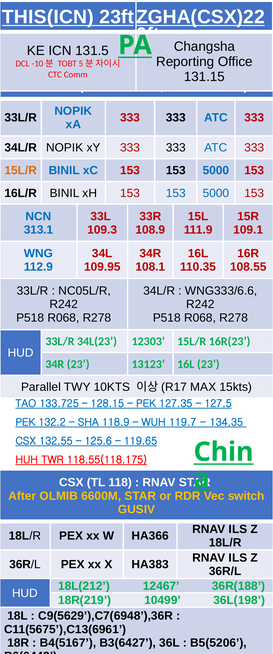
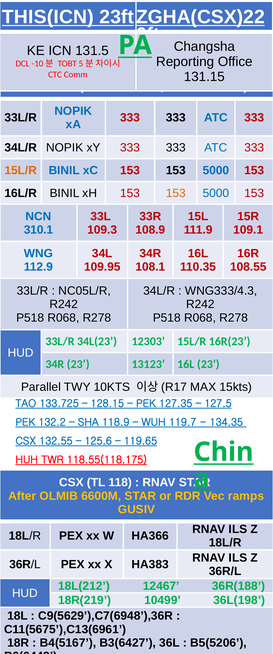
153 at (176, 193) colour: blue -> orange
313.1: 313.1 -> 310.1
WNG333/6.6: WNG333/6.6 -> WNG333/4.3
switch: switch -> ramps
